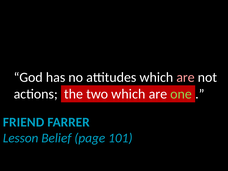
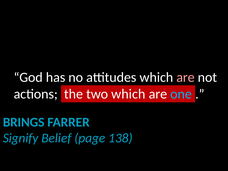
one colour: light green -> light blue
FRIEND: FRIEND -> BRINGS
Lesson: Lesson -> Signify
101: 101 -> 138
